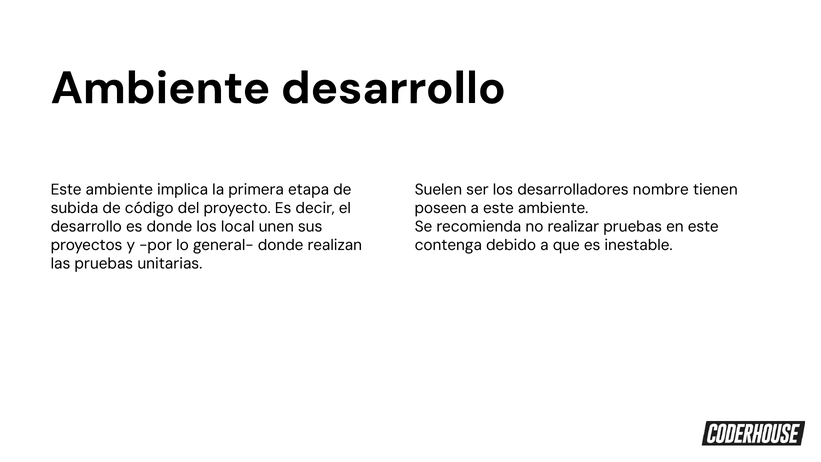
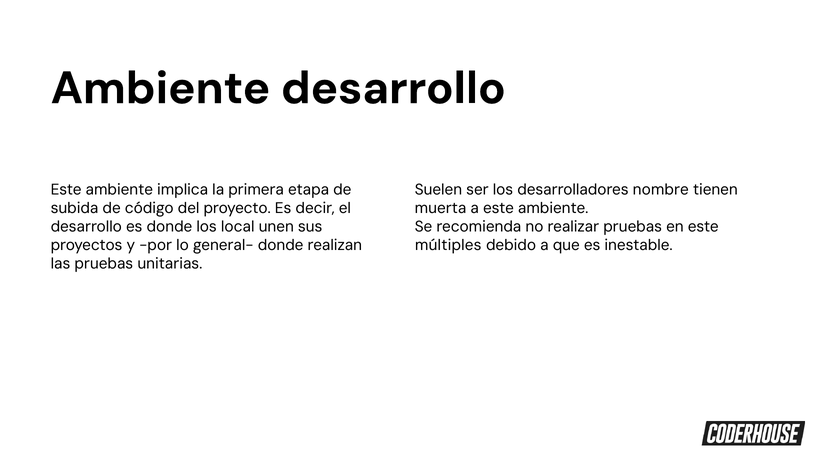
poseen: poseen -> muerta
contenga: contenga -> múltiples
